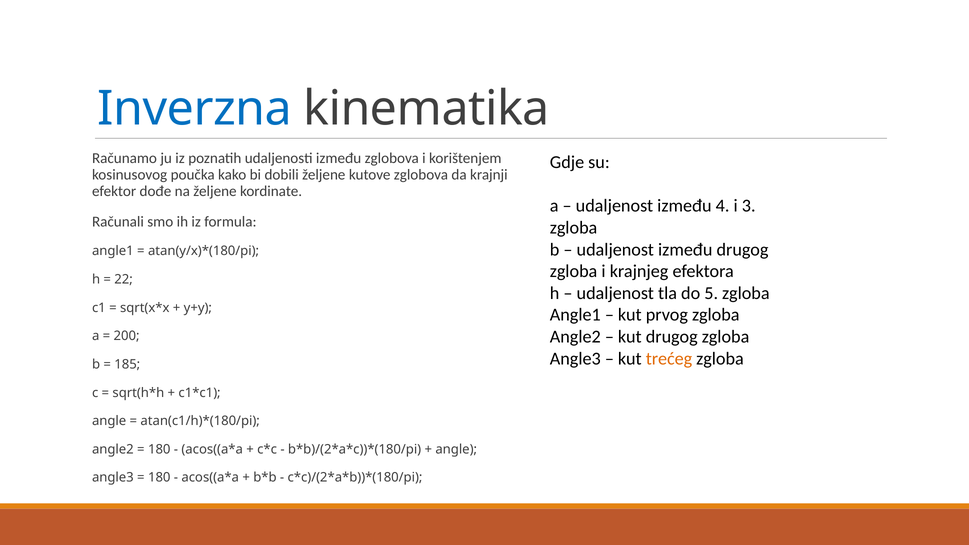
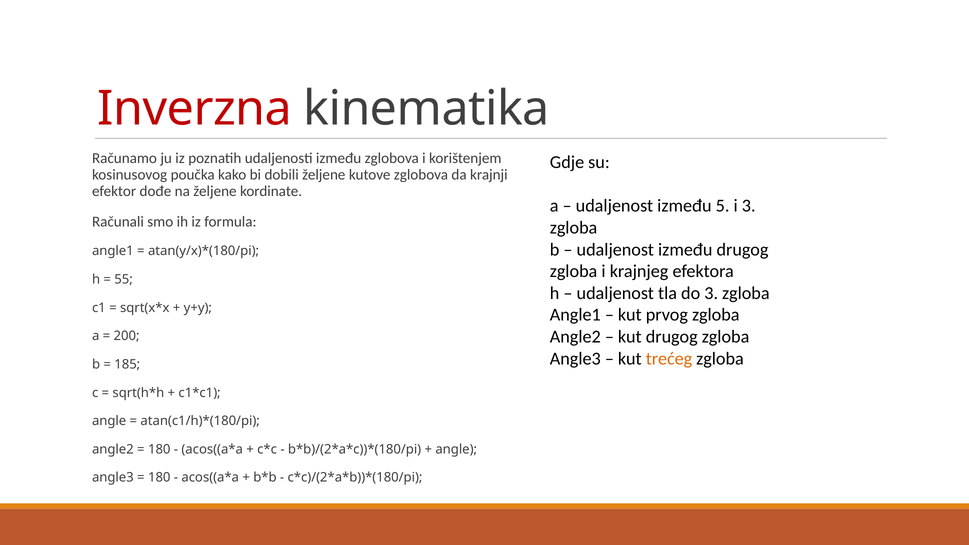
Inverzna colour: blue -> red
4: 4 -> 5
22: 22 -> 55
do 5: 5 -> 3
